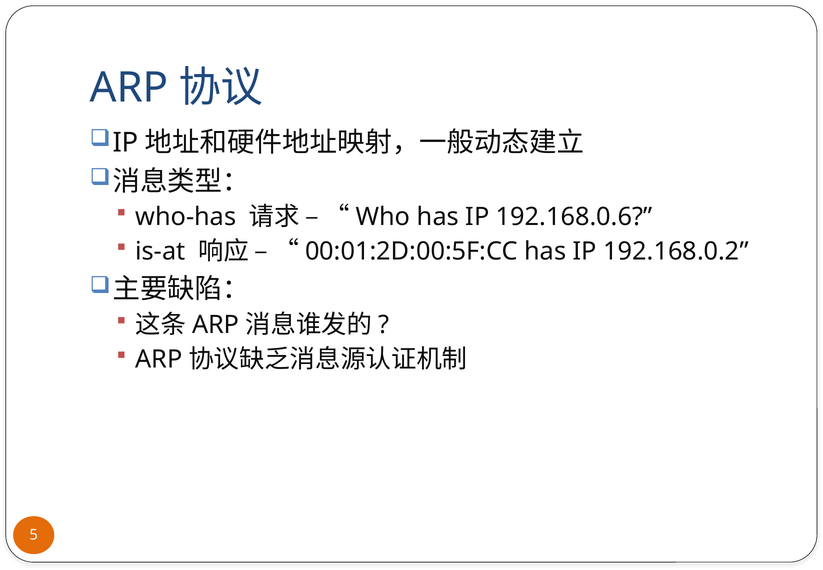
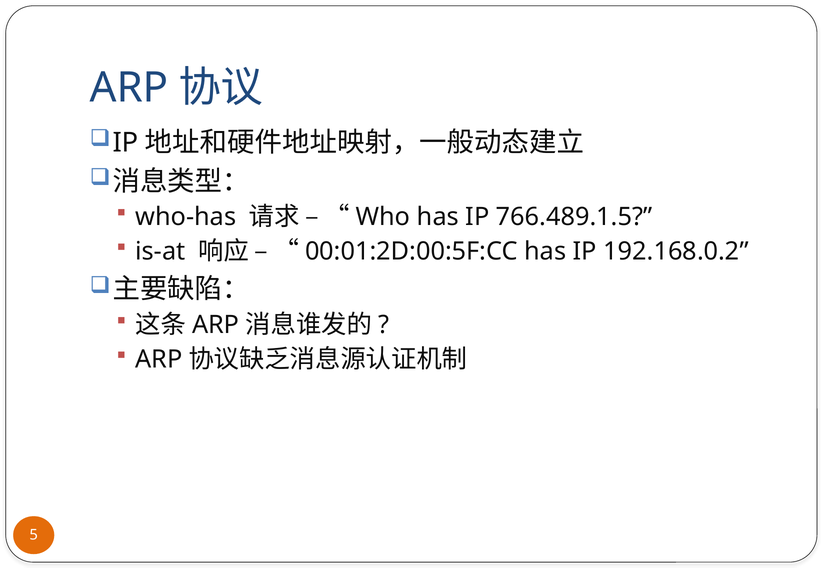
192.168.0.6: 192.168.0.6 -> 766.489.1.5
